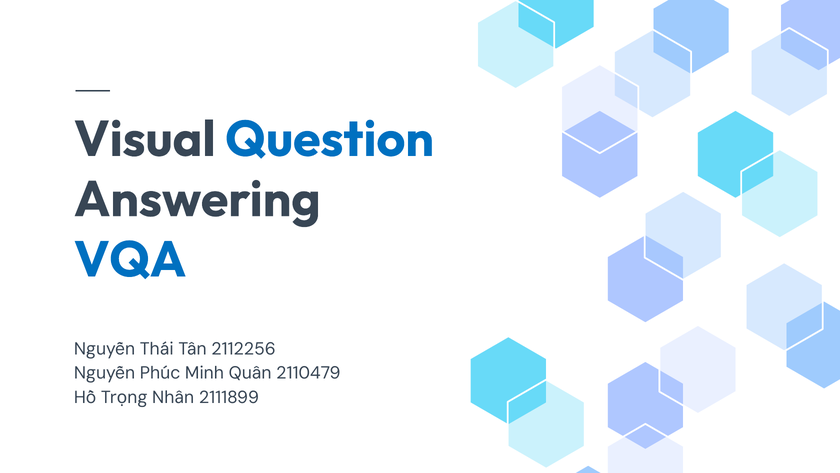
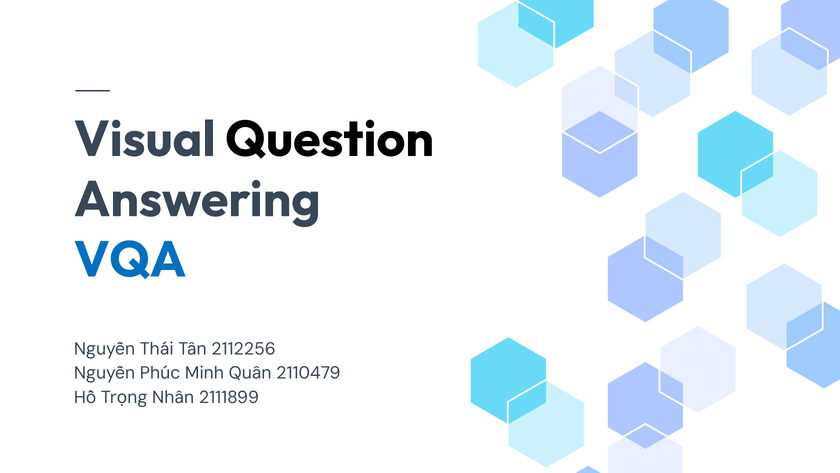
Question colour: blue -> black
